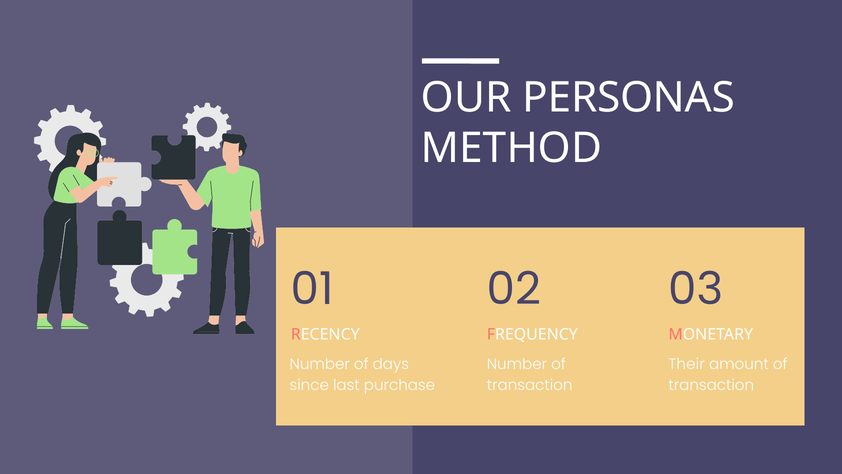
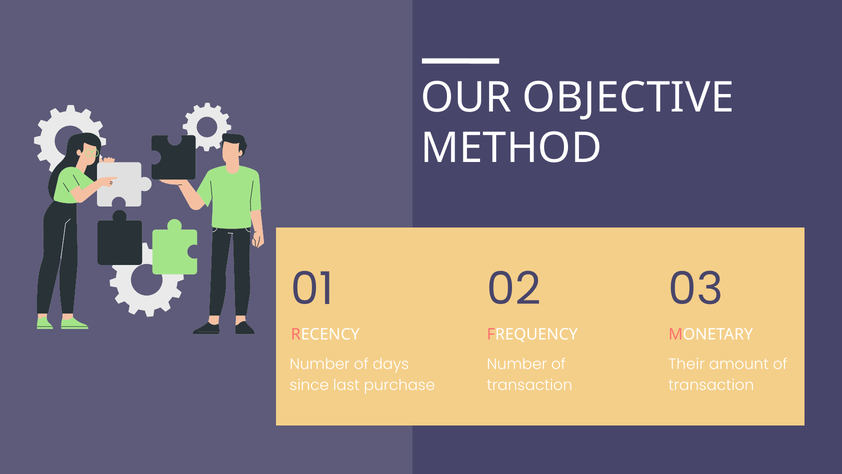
PERSONAS: PERSONAS -> OBJECTIVE
